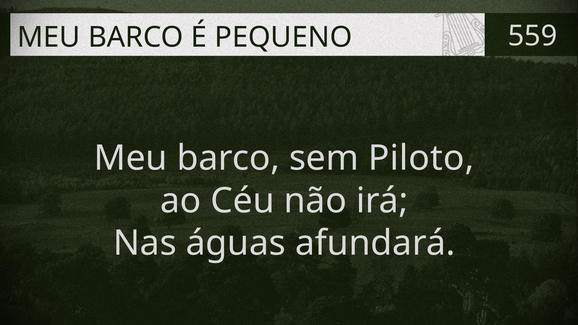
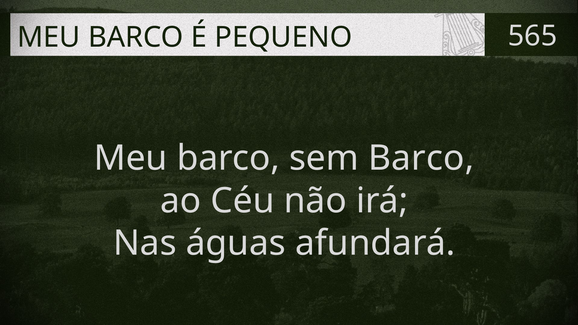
559: 559 -> 565
sem Piloto: Piloto -> Barco
